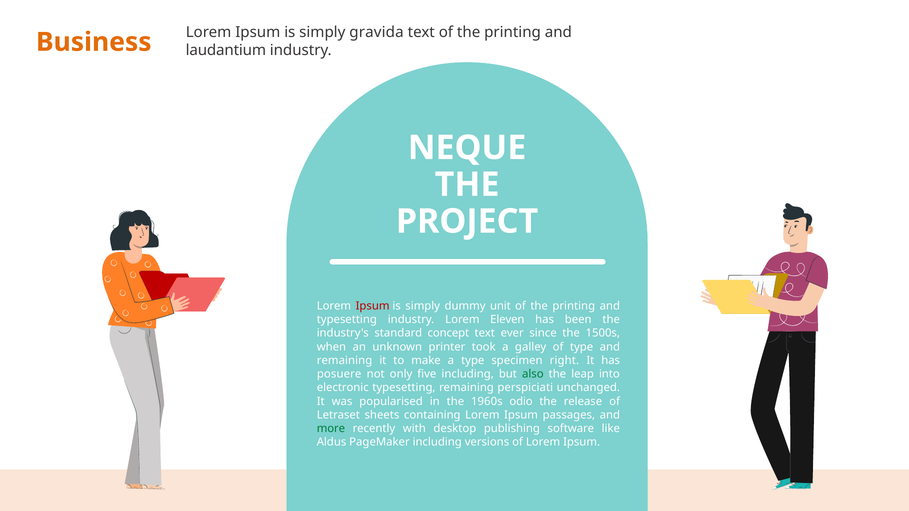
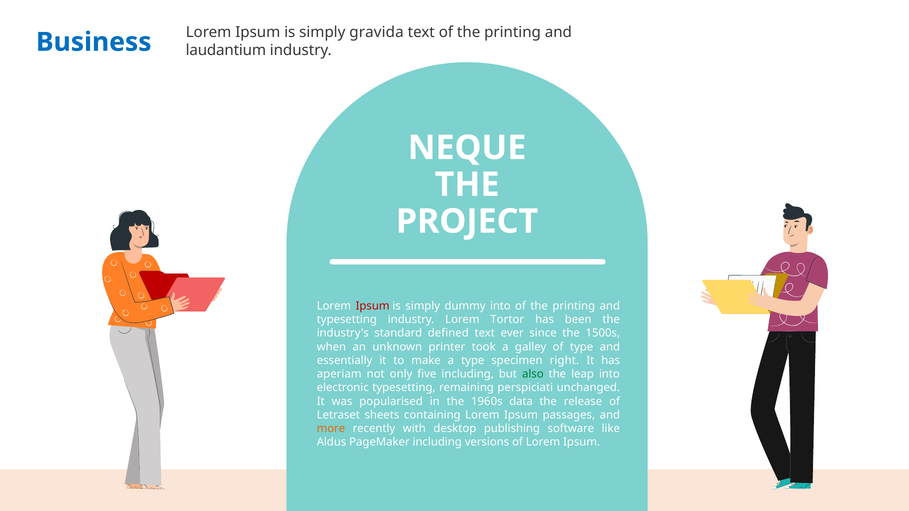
Business colour: orange -> blue
dummy unit: unit -> into
Eleven: Eleven -> Tortor
concept: concept -> defined
remaining at (345, 361): remaining -> essentially
posuere: posuere -> aperiam
odio: odio -> data
more colour: green -> orange
